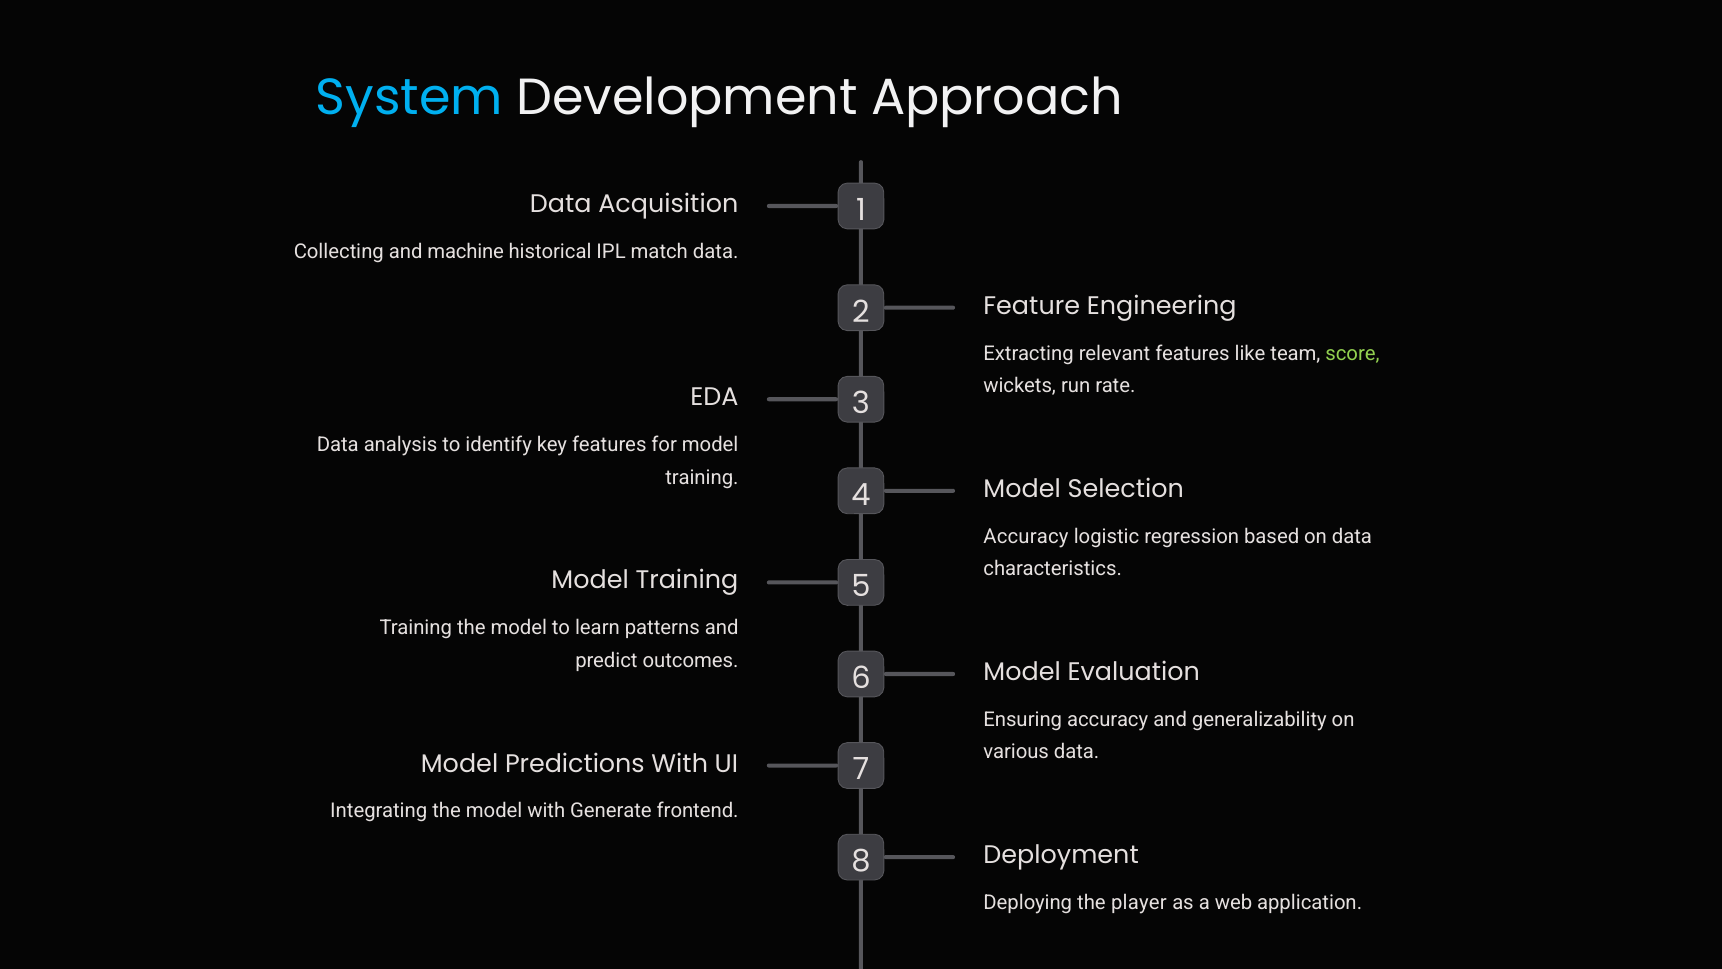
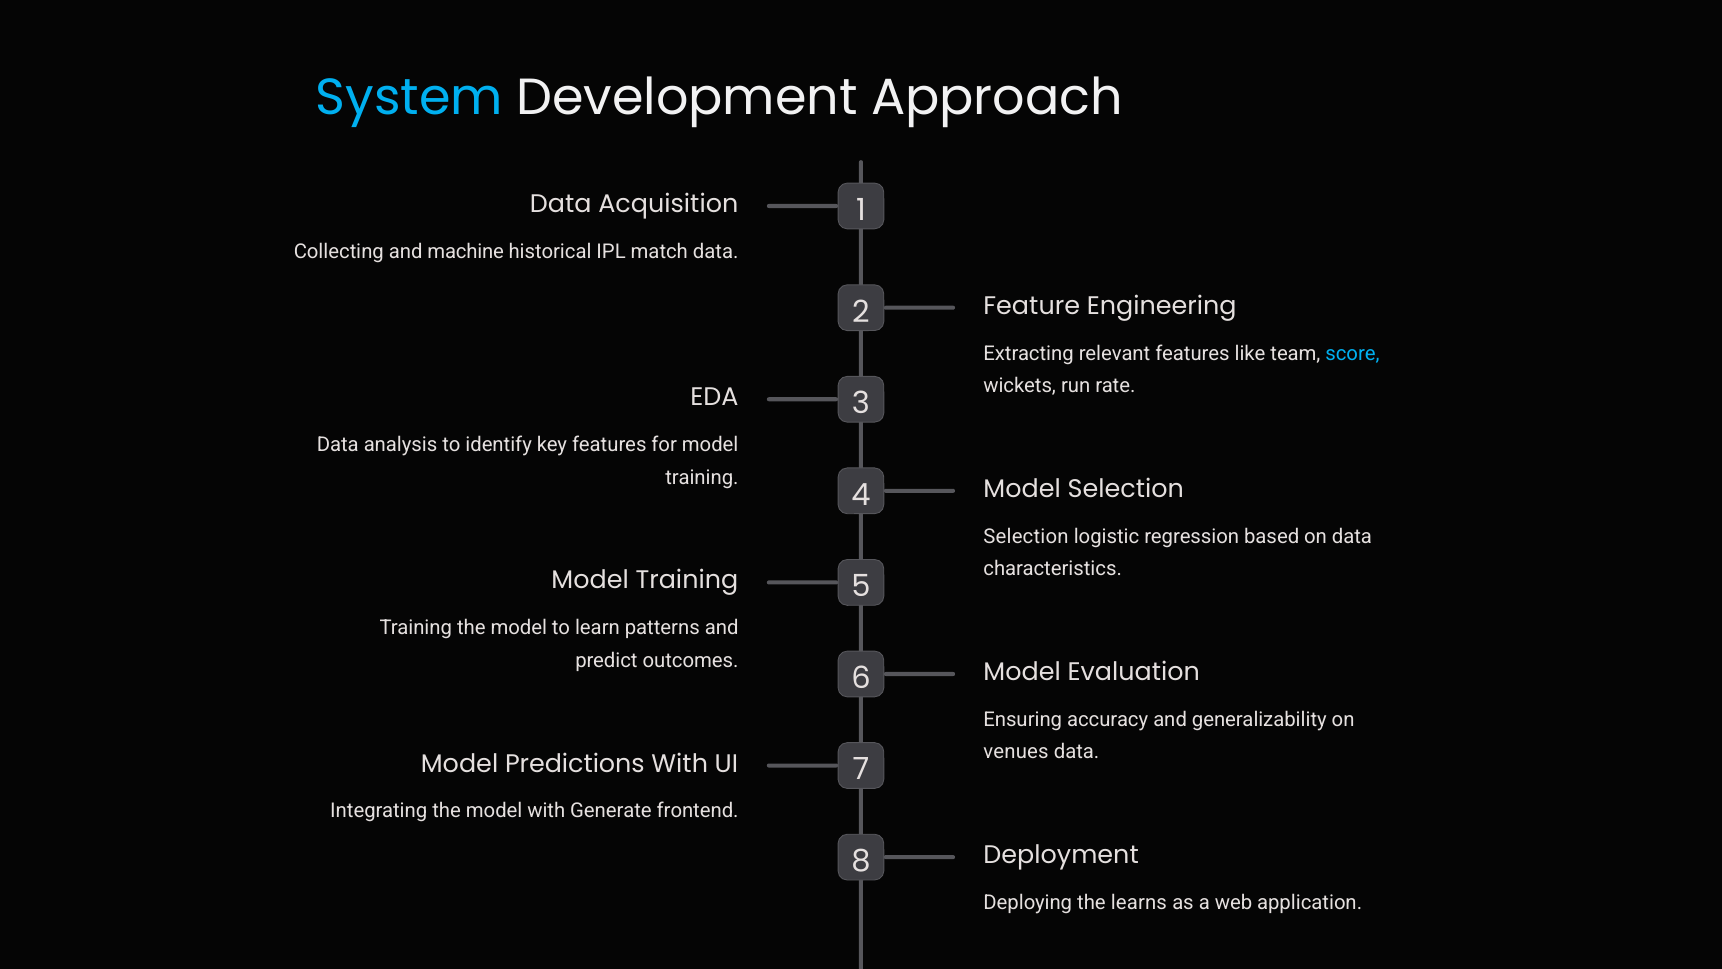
score colour: light green -> light blue
Accuracy at (1026, 536): Accuracy -> Selection
various: various -> venues
player: player -> learns
